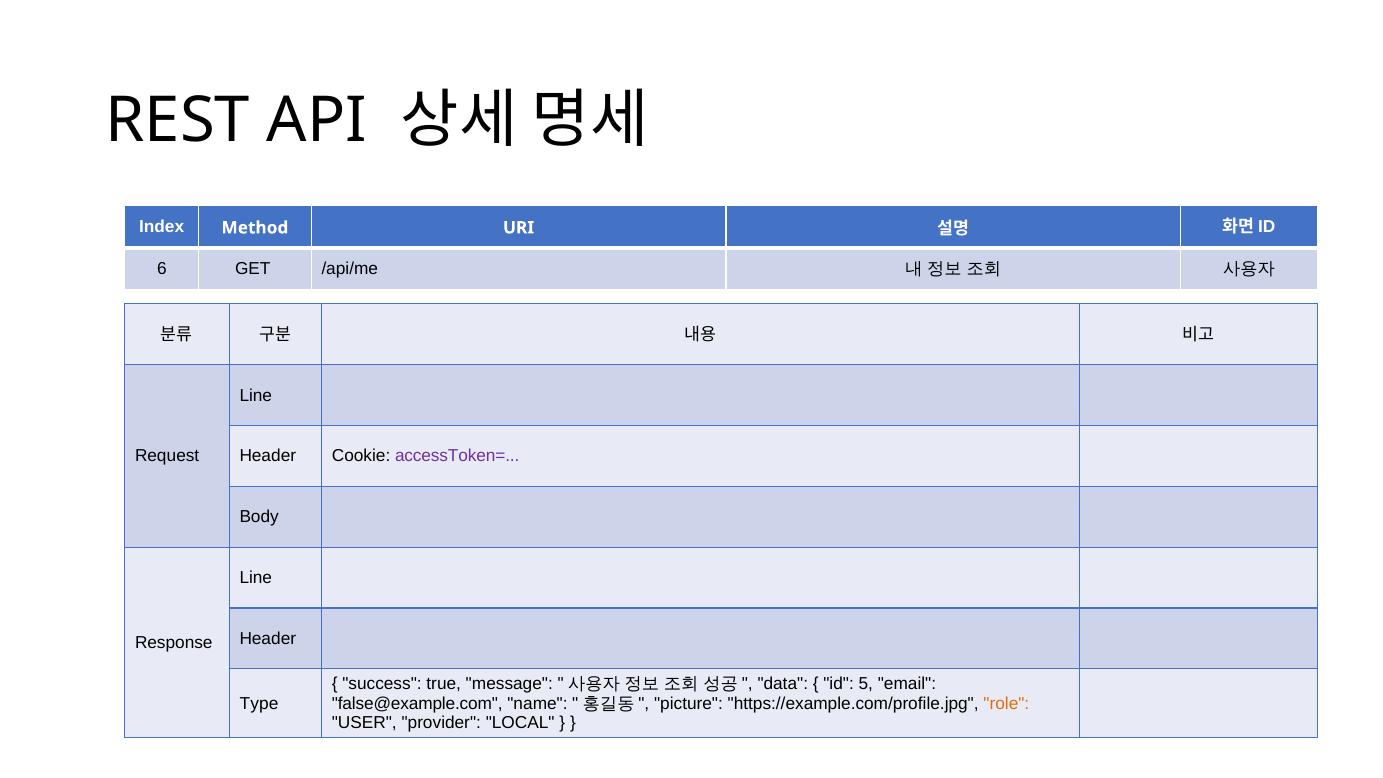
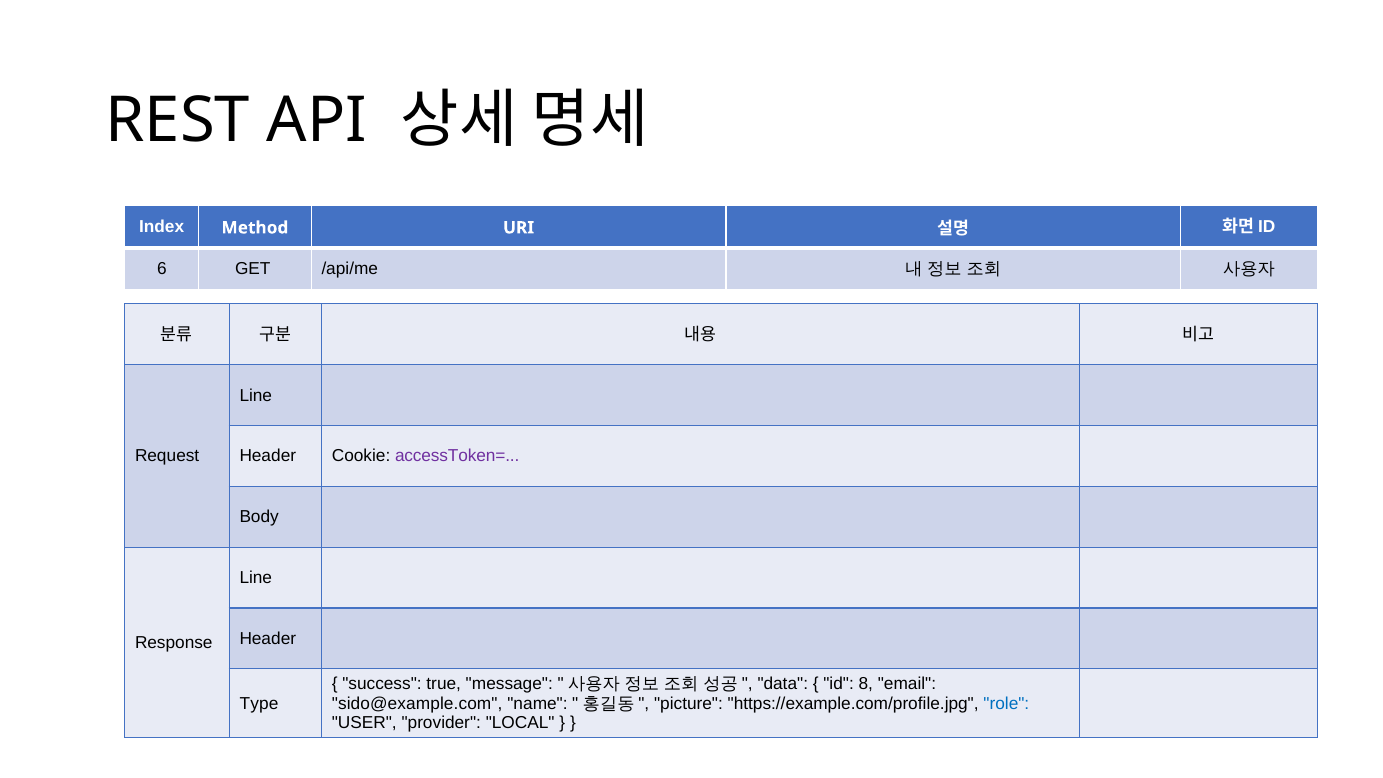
5: 5 -> 8
false@example.com: false@example.com -> sido@example.com
role colour: orange -> blue
